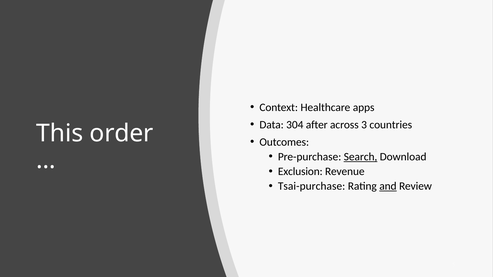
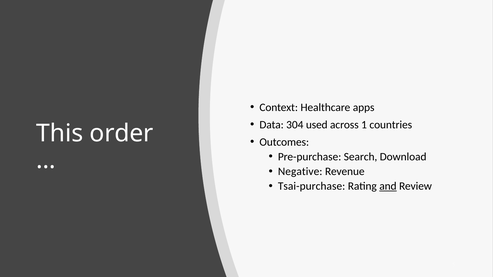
after: after -> used
3: 3 -> 1
Search underline: present -> none
Exclusion: Exclusion -> Negative
